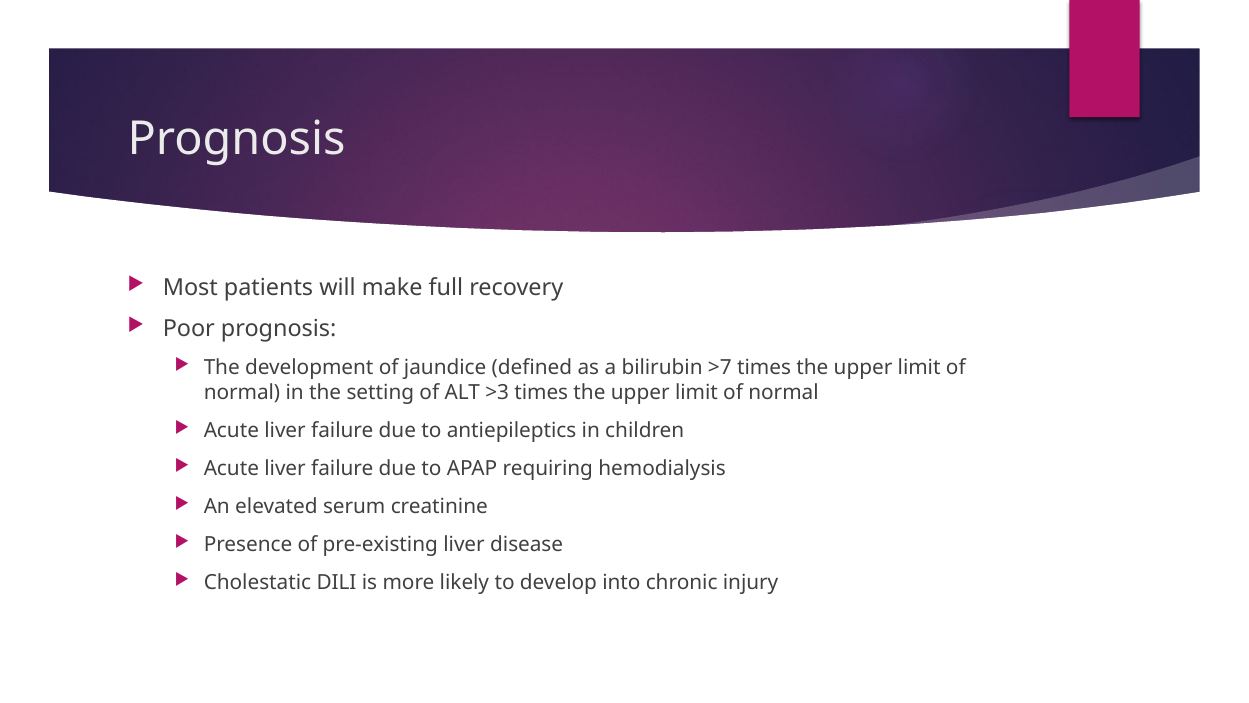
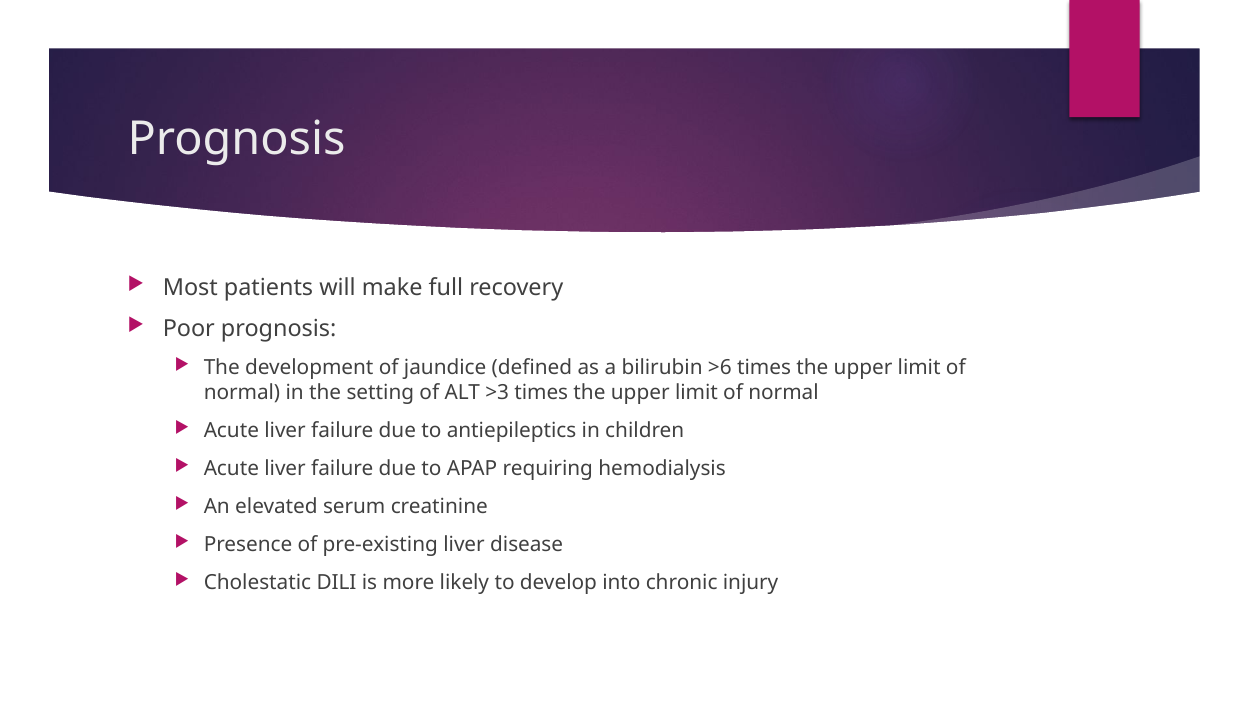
>7: >7 -> >6
